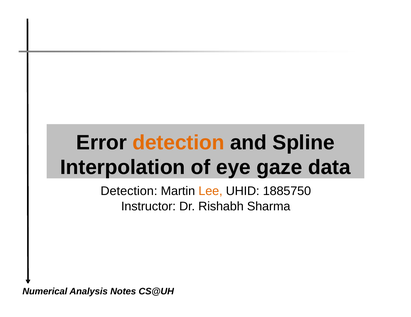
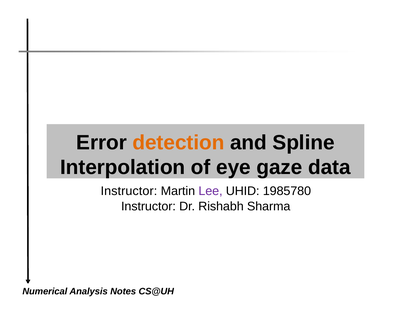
Detection at (129, 191): Detection -> Instructor
Lee colour: orange -> purple
1885750: 1885750 -> 1985780
